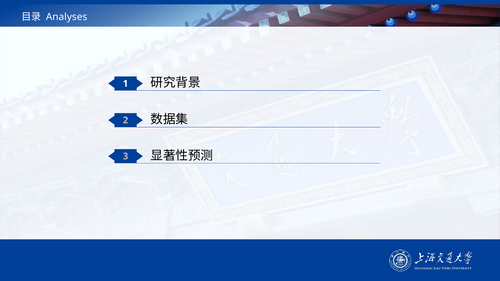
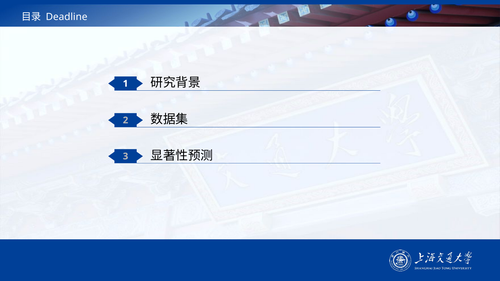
Analyses: Analyses -> Deadline
